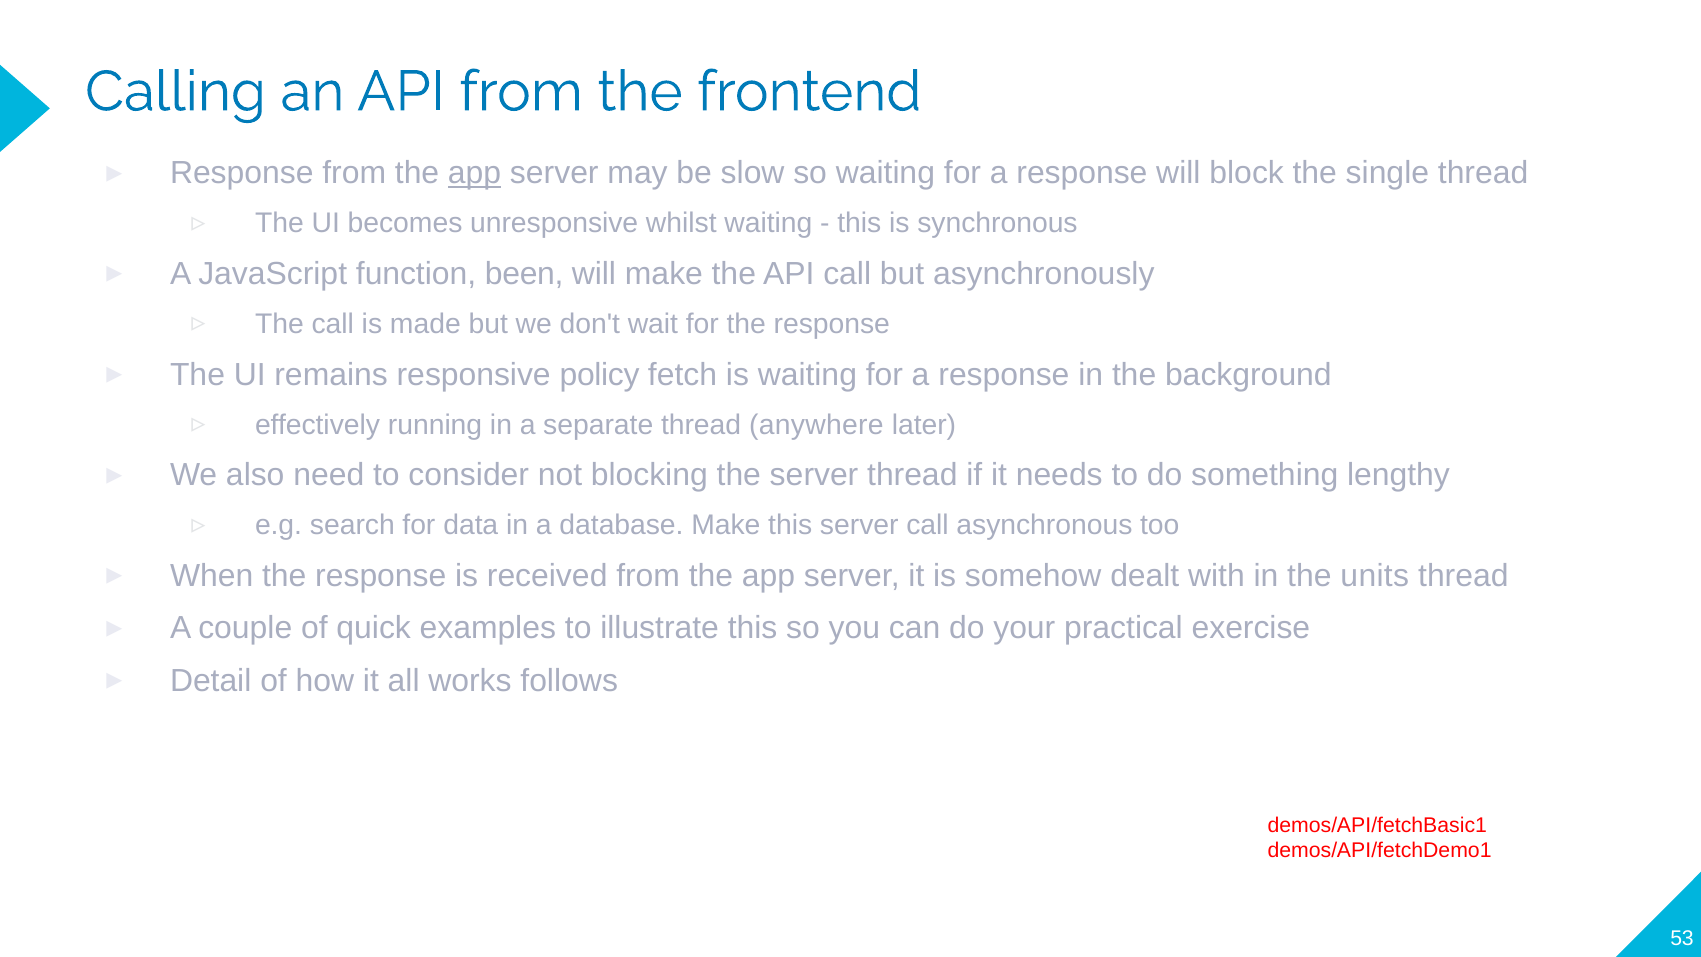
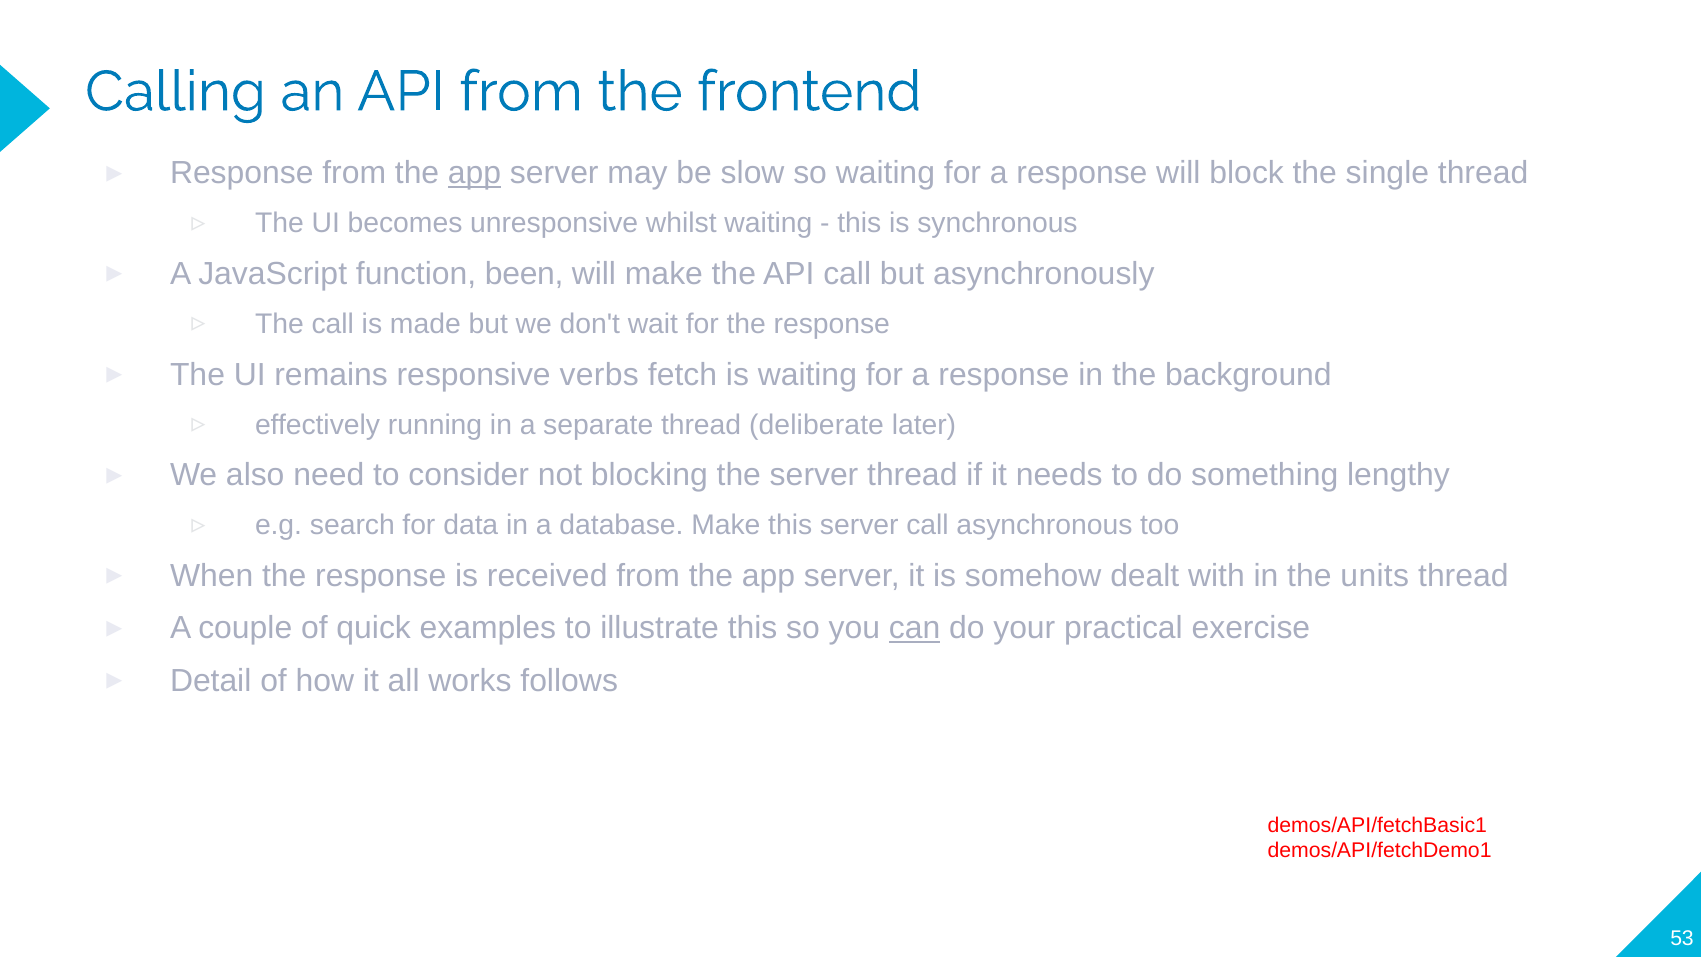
policy: policy -> verbs
anywhere: anywhere -> deliberate
can underline: none -> present
